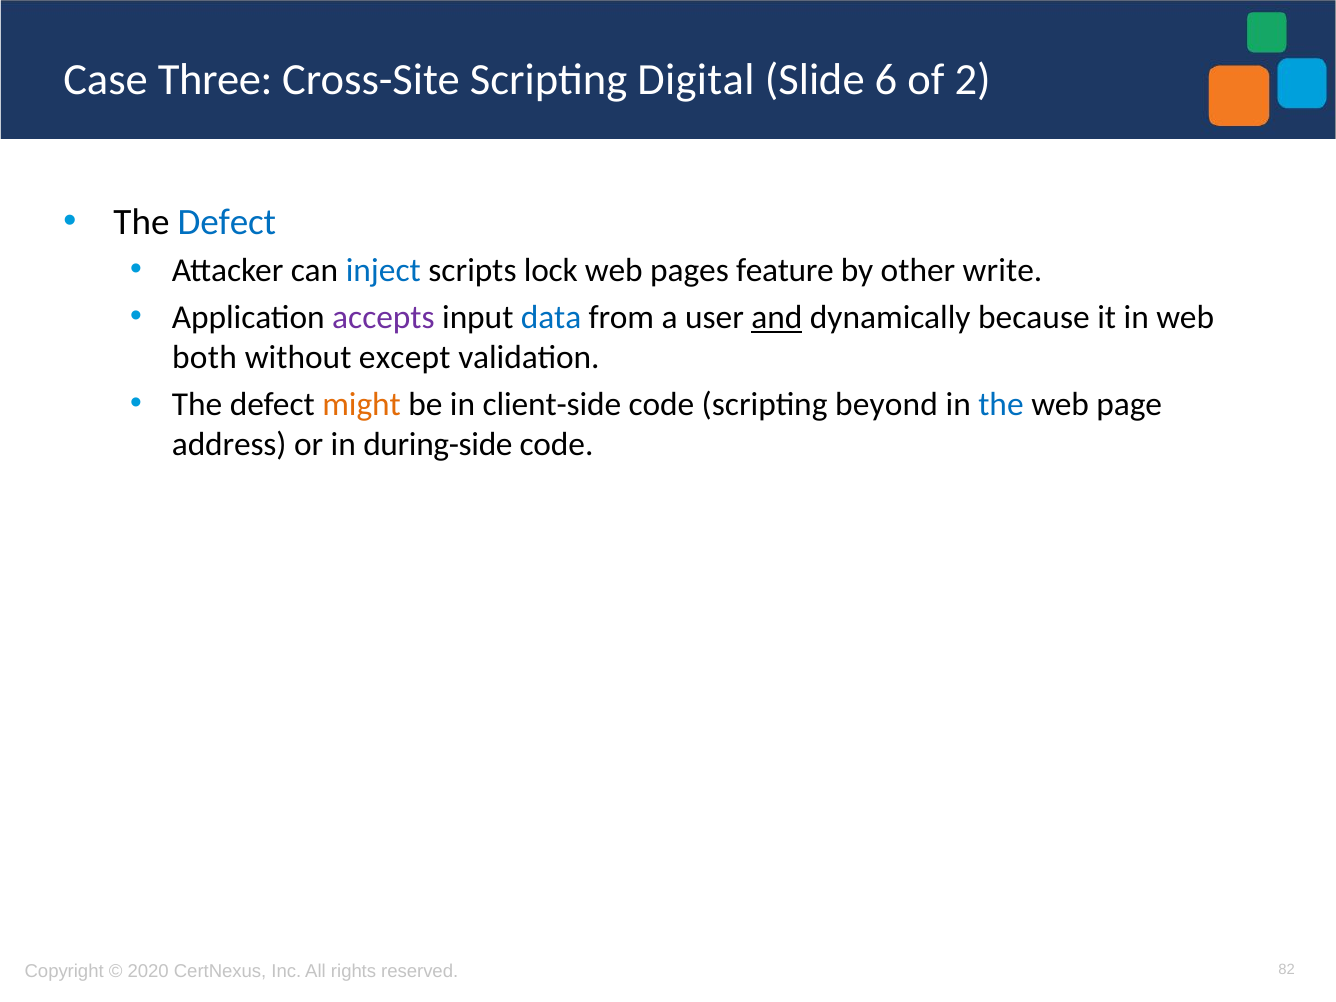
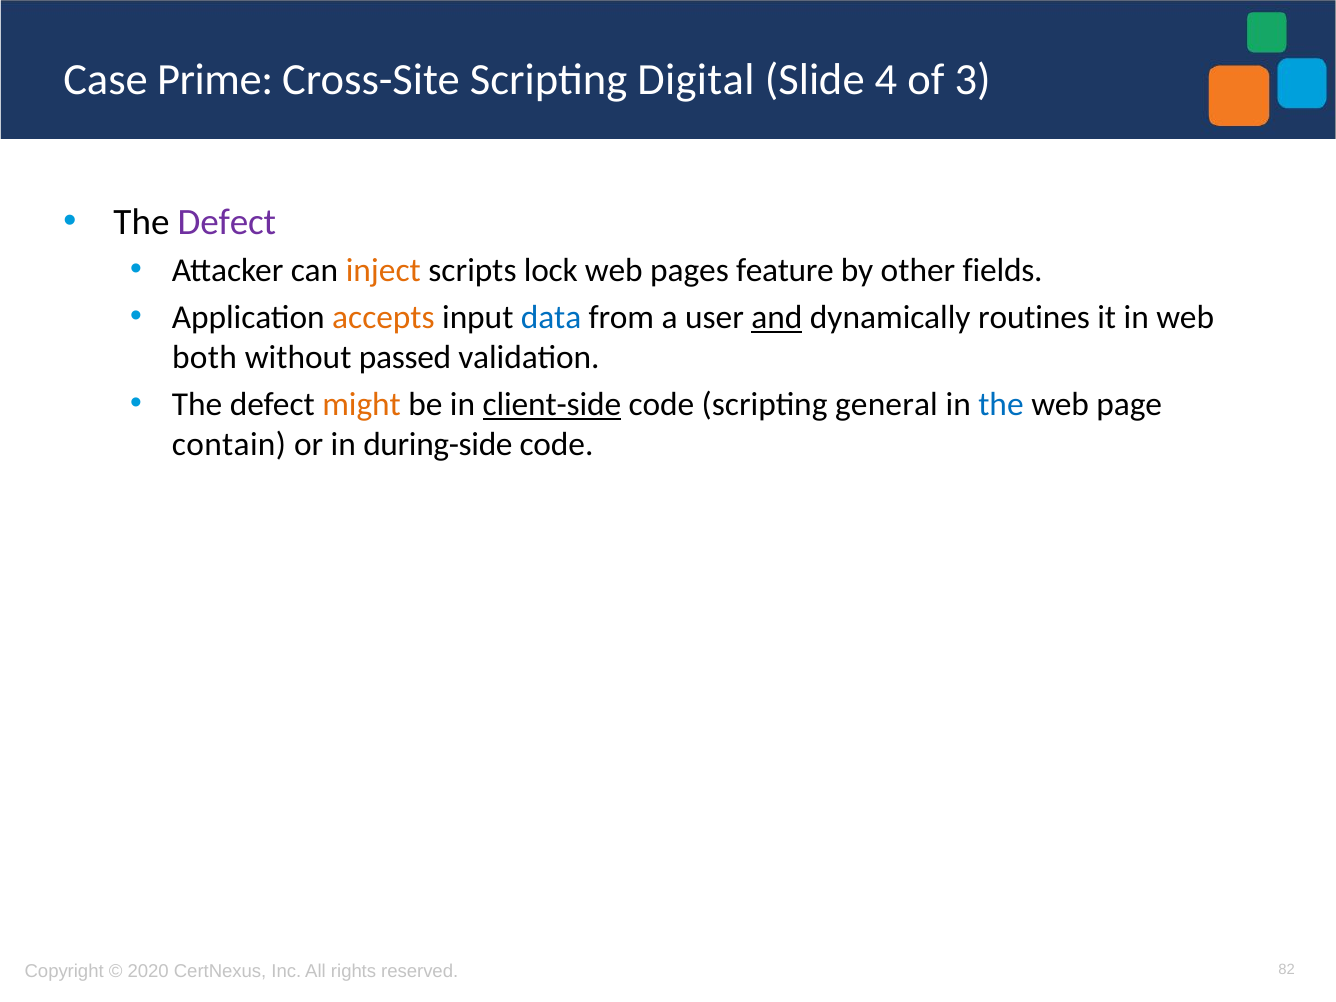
Three: Three -> Prime
6: 6 -> 4
2: 2 -> 3
Defect at (227, 222) colour: blue -> purple
inject colour: blue -> orange
write: write -> fields
accepts colour: purple -> orange
because: because -> routines
except: except -> passed
client-side underline: none -> present
beyond: beyond -> general
address: address -> contain
